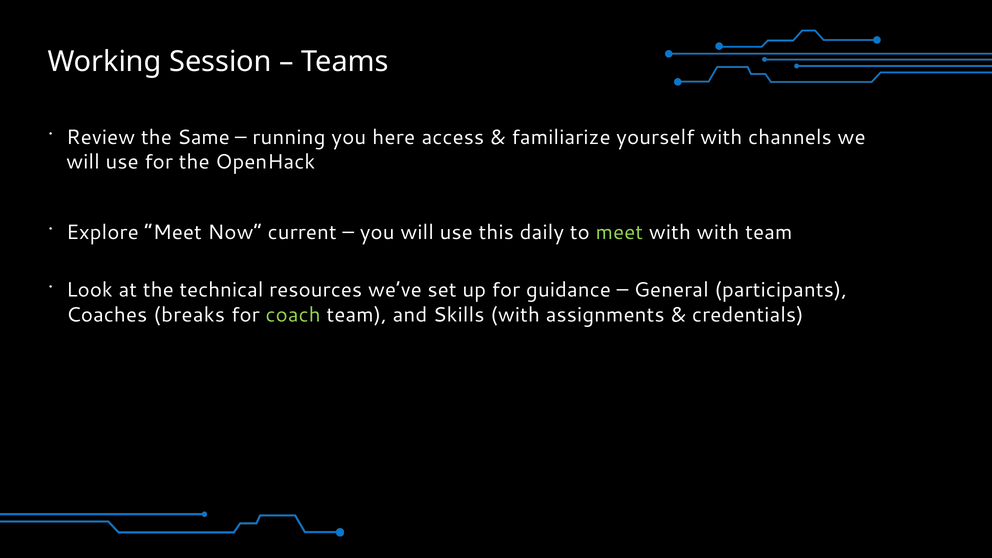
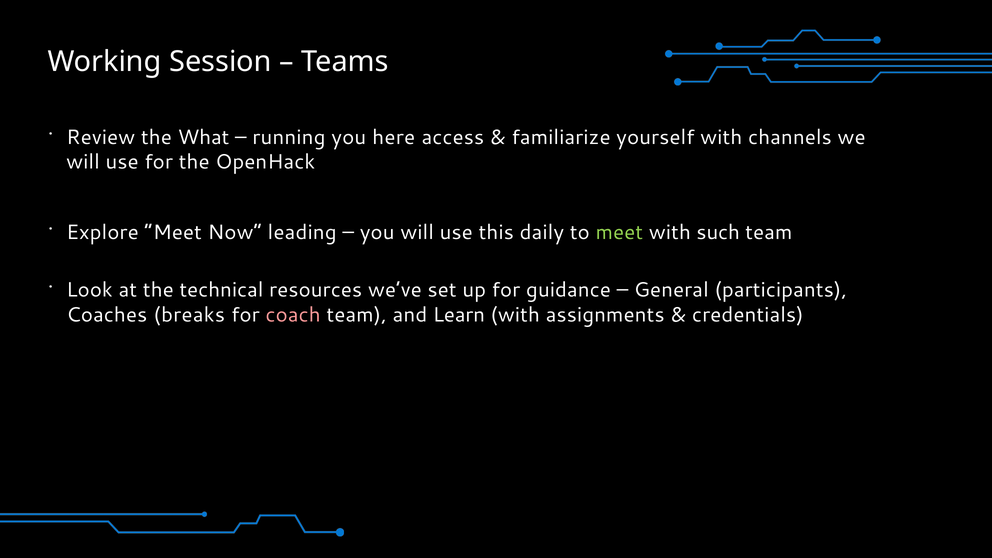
Same: Same -> What
current: current -> leading
with with: with -> such
coach colour: light green -> pink
Skills: Skills -> Learn
